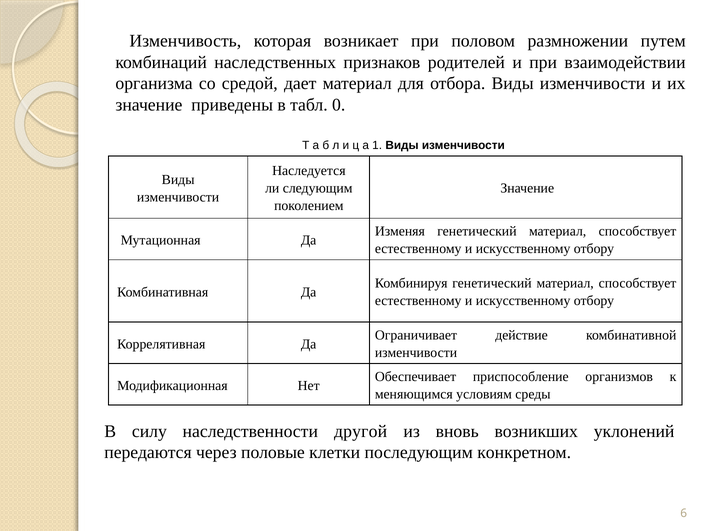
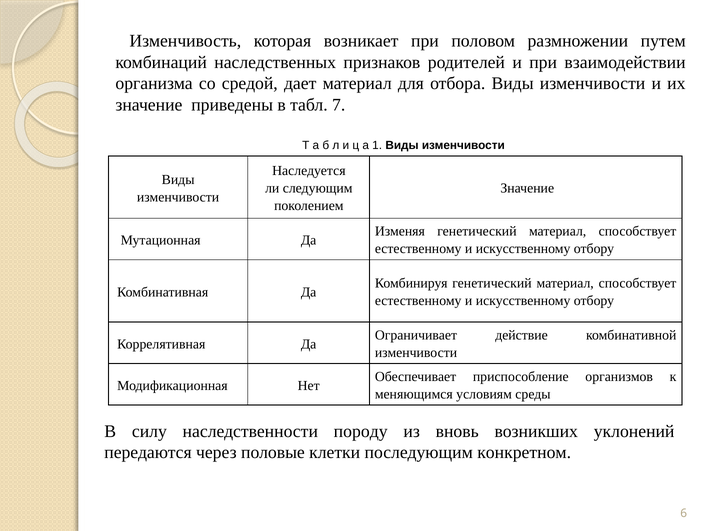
0: 0 -> 7
другой: другой -> породу
